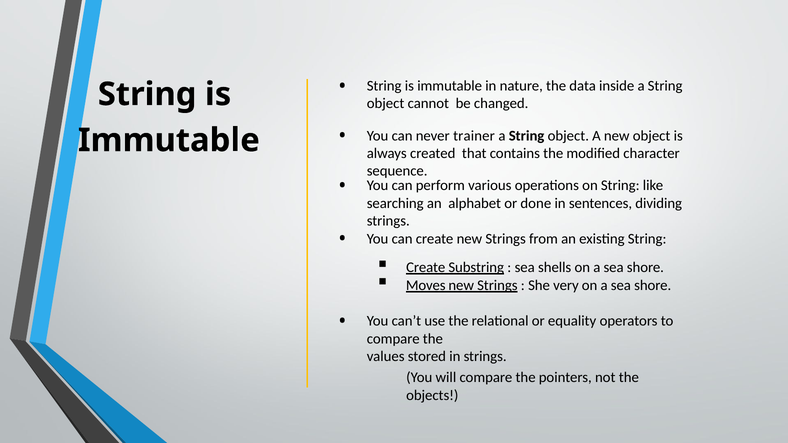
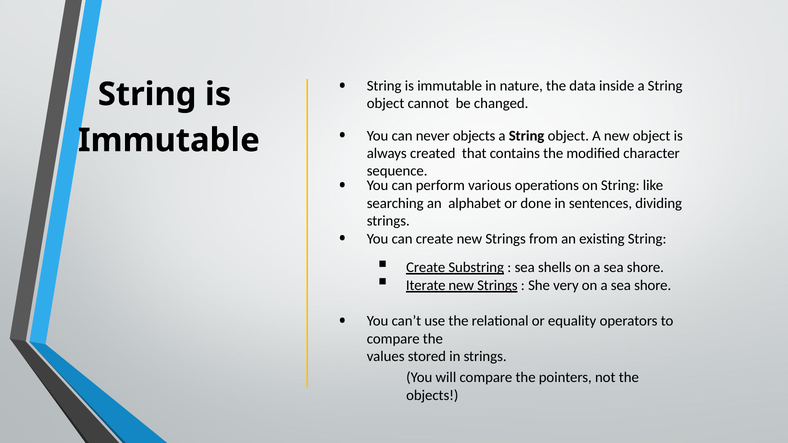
never trainer: trainer -> objects
Moves: Moves -> Iterate
